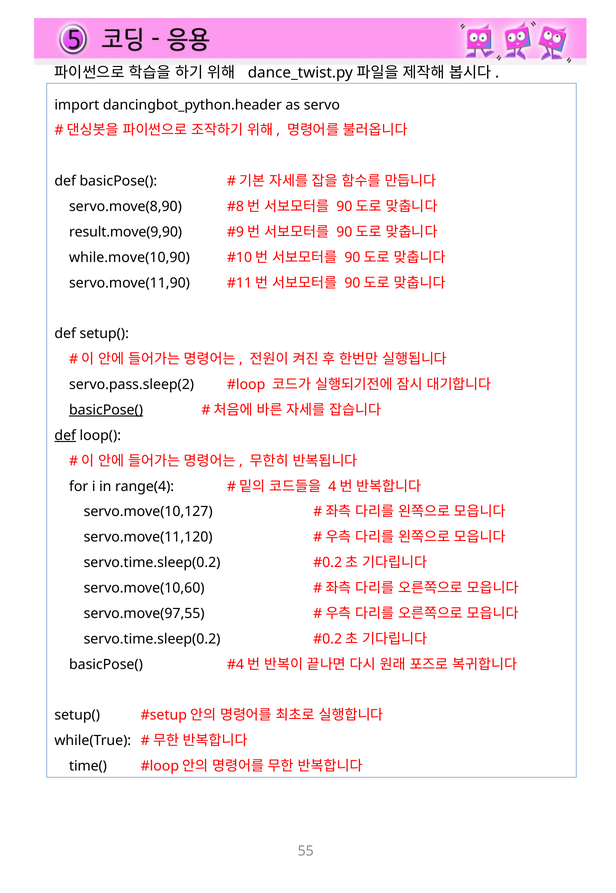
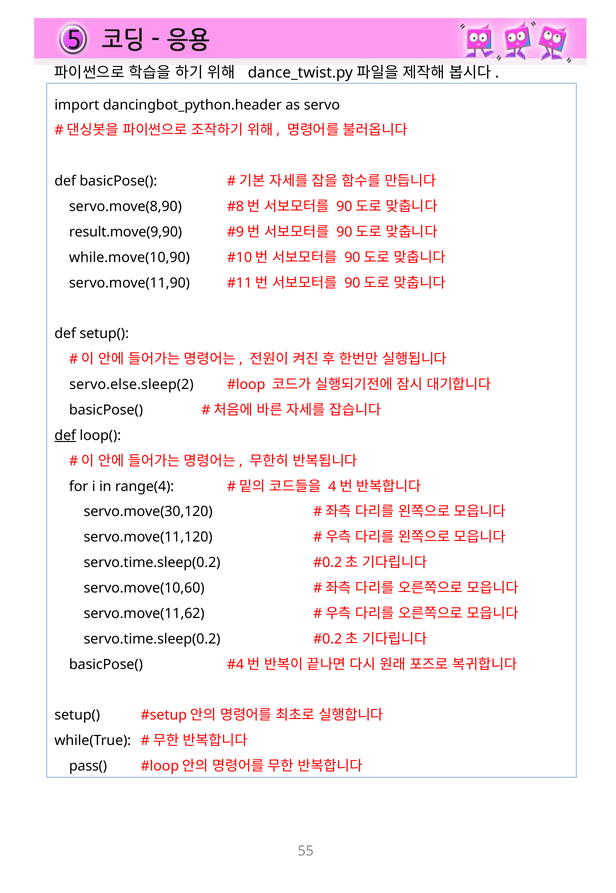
servo.pass.sleep(2: servo.pass.sleep(2 -> servo.else.sleep(2
basicPose( at (106, 410) underline: present -> none
servo.move(10,127: servo.move(10,127 -> servo.move(30,120
servo.move(97,55: servo.move(97,55 -> servo.move(11,62
time(: time( -> pass(
